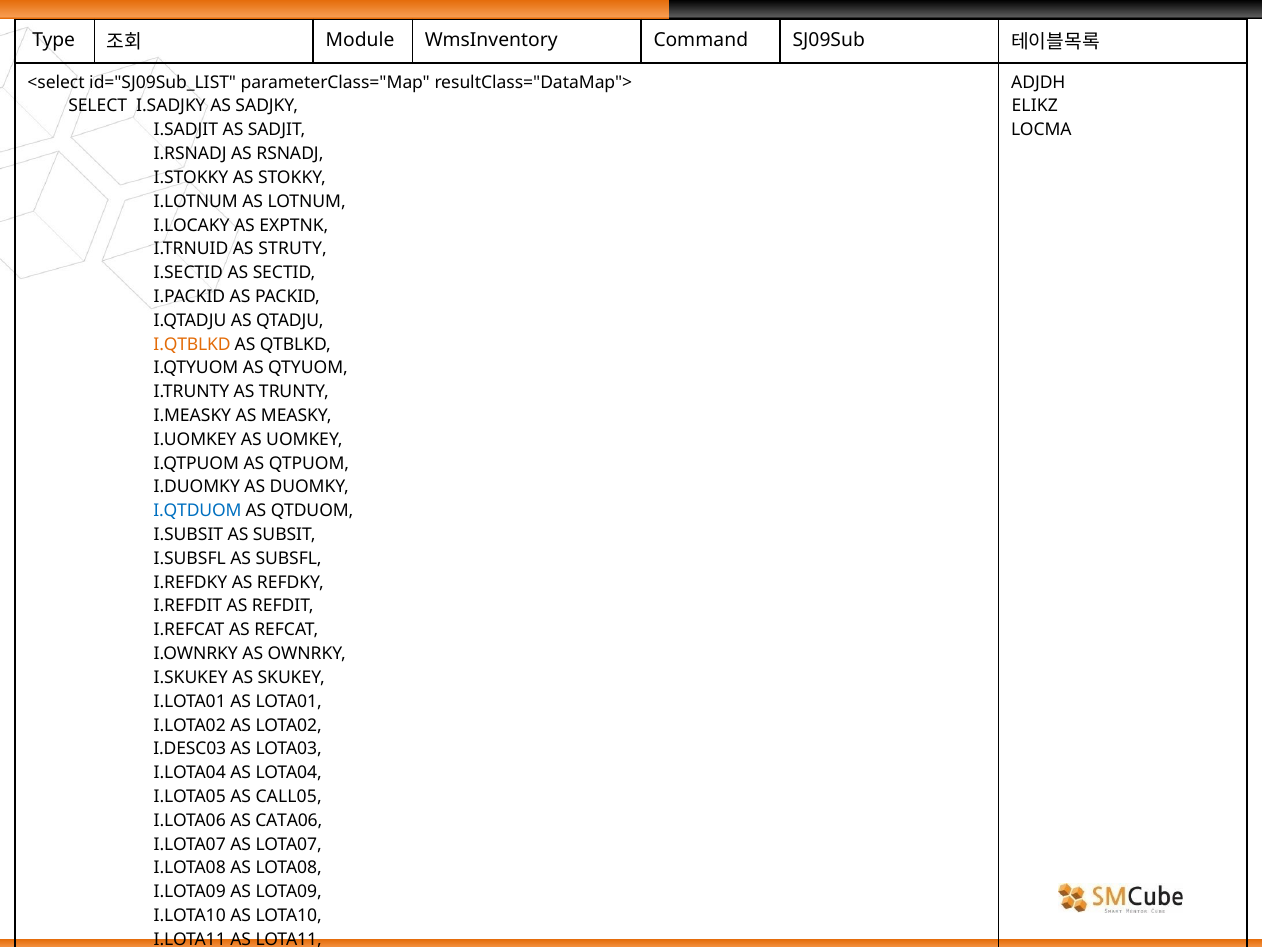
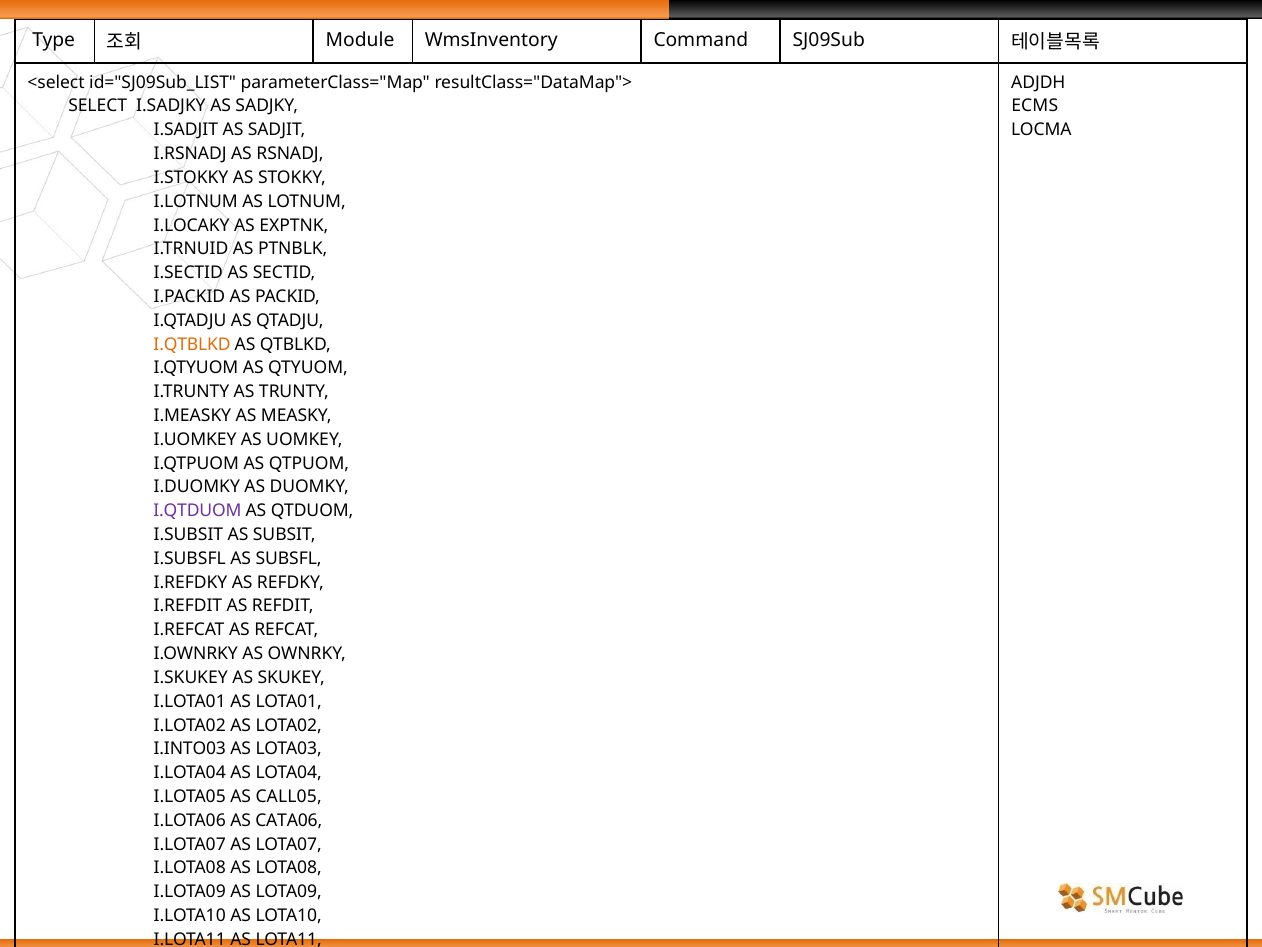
ELIKZ: ELIKZ -> ECMS
STRUTY: STRUTY -> PTNBLK
I.QTDUOM colour: blue -> purple
I.DESC03: I.DESC03 -> I.INTO03
